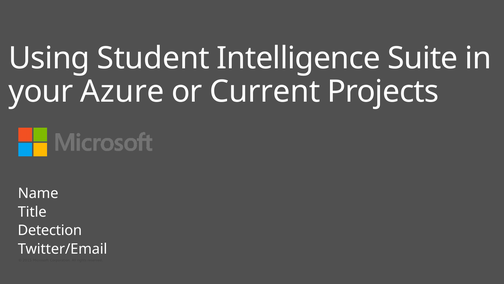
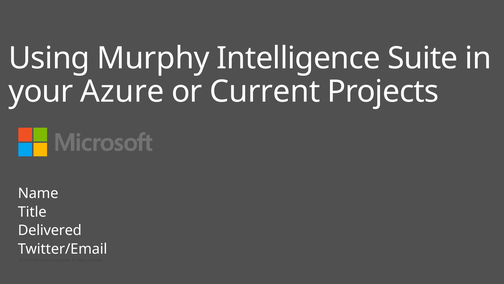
Student: Student -> Murphy
Detection: Detection -> Delivered
